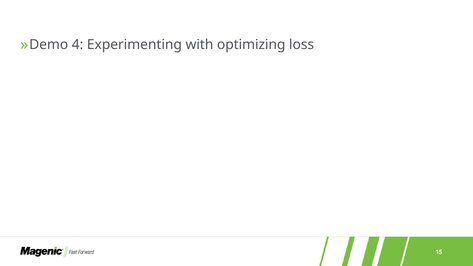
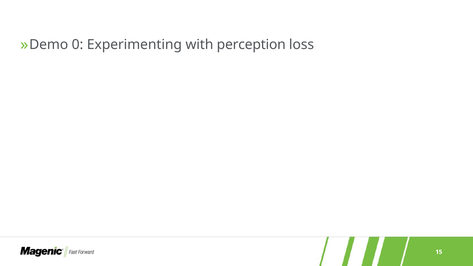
4: 4 -> 0
optimizing: optimizing -> perception
